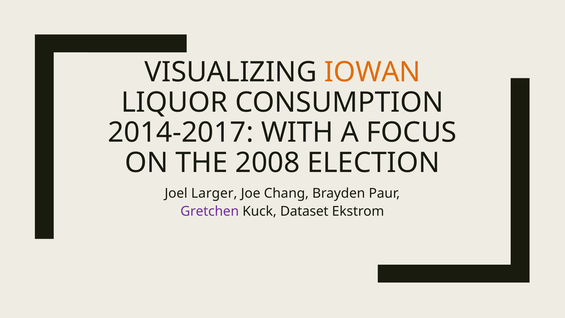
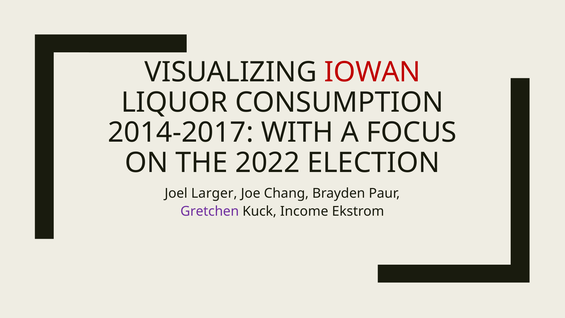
IOWAN colour: orange -> red
2008: 2008 -> 2022
Dataset: Dataset -> Income
